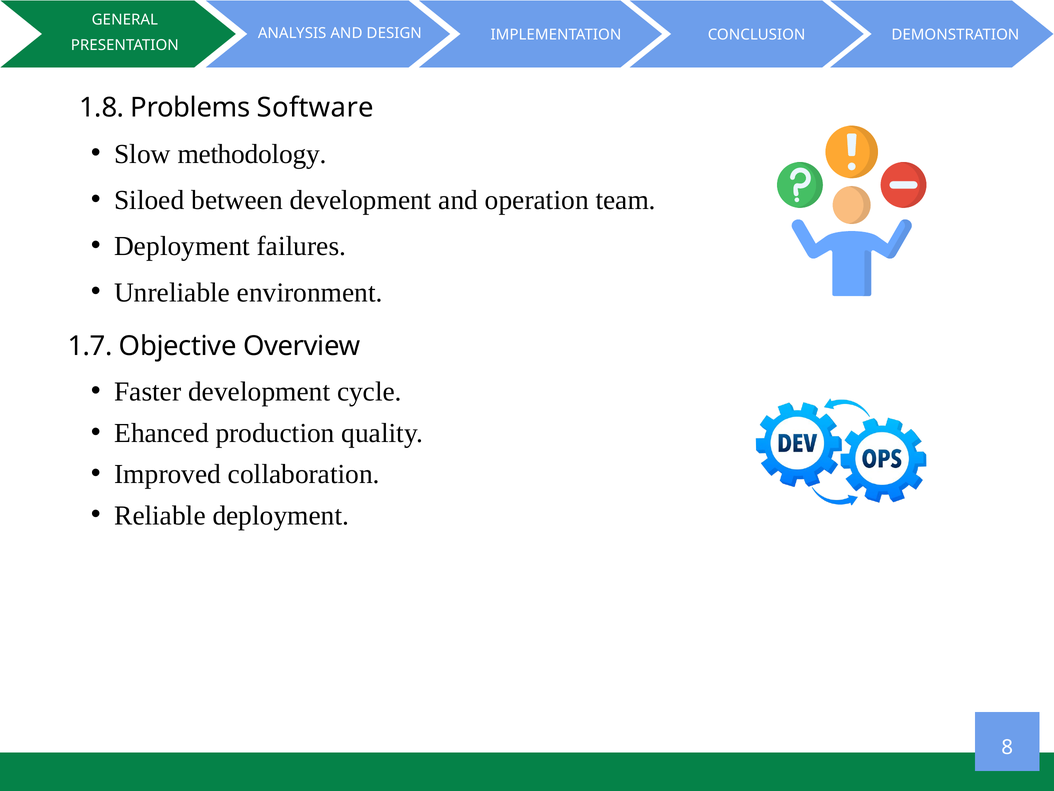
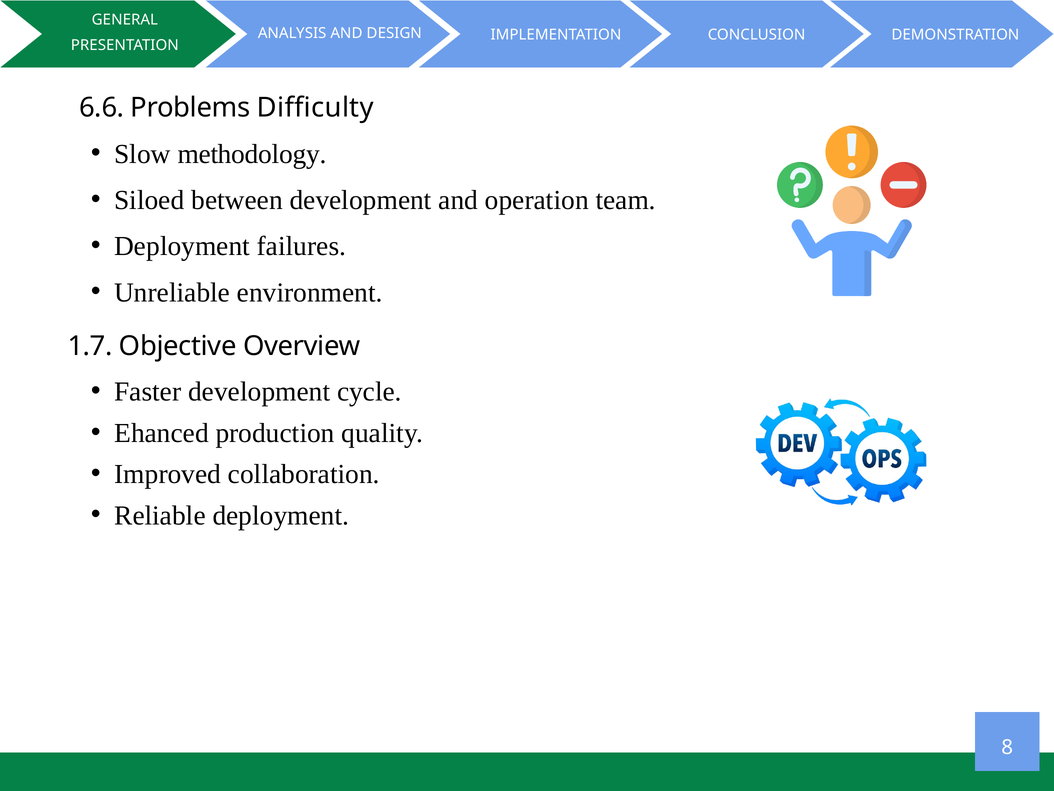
1.8: 1.8 -> 6.6
Software: Software -> Difficulty
